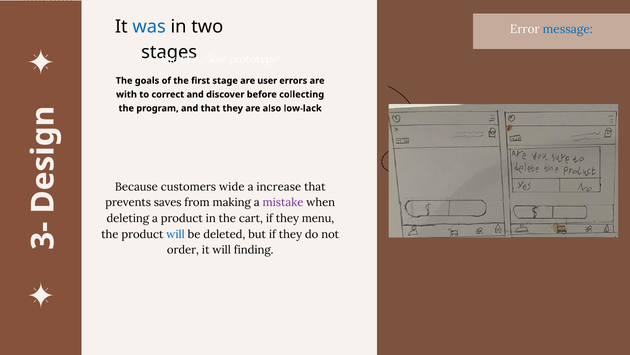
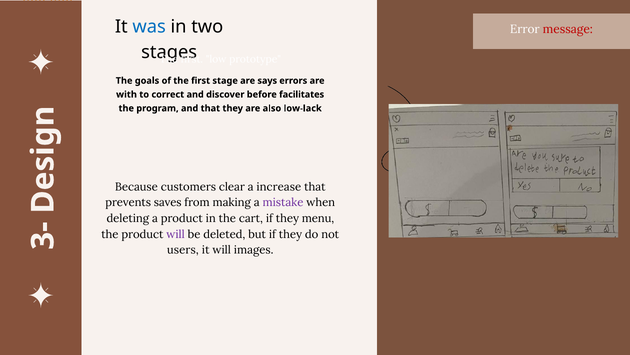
message colour: blue -> red
user: user -> says
collecting: collecting -> facilitates
wide: wide -> clear
will at (176, 234) colour: blue -> purple
order: order -> users
finding: finding -> images
